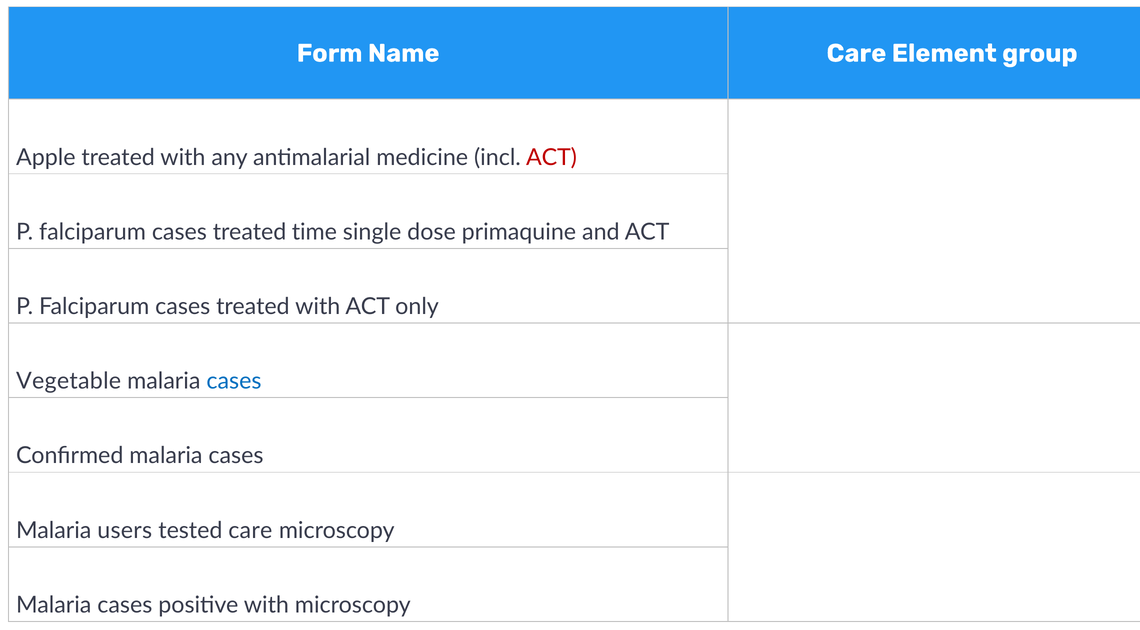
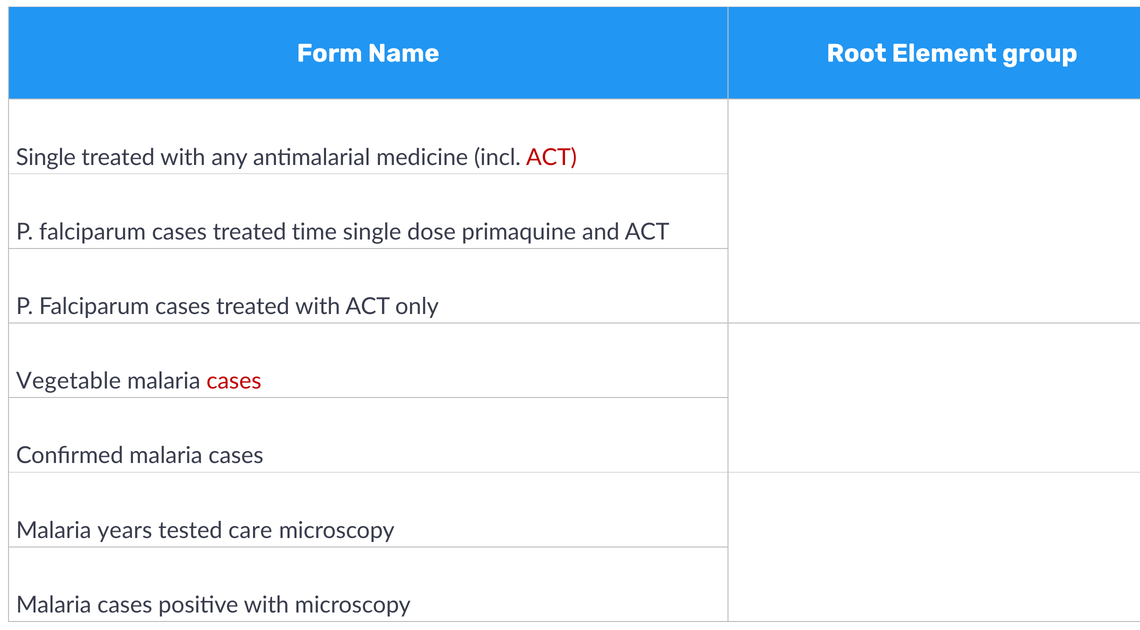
Name Care: Care -> Root
Apple at (46, 157): Apple -> Single
cases at (234, 381) colour: blue -> red
users: users -> years
